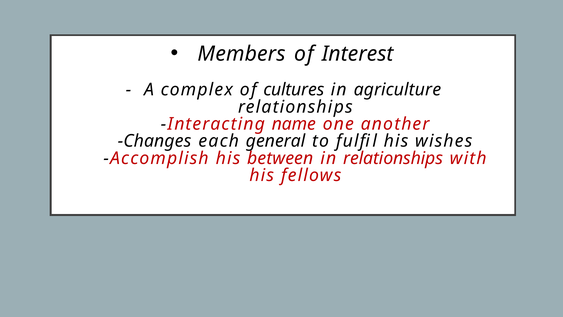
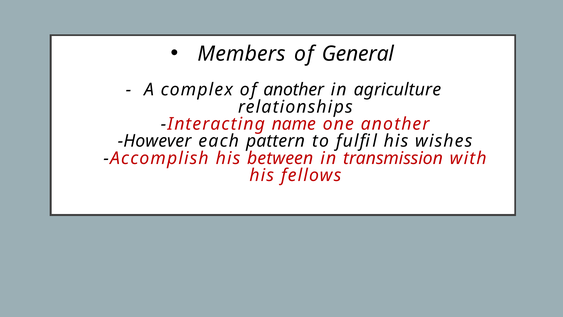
Interest: Interest -> General
of cultures: cultures -> another
Changes: Changes -> However
general: general -> pattern
in relationships: relationships -> transmission
